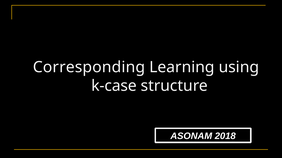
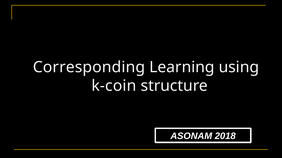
k-case: k-case -> k-coin
